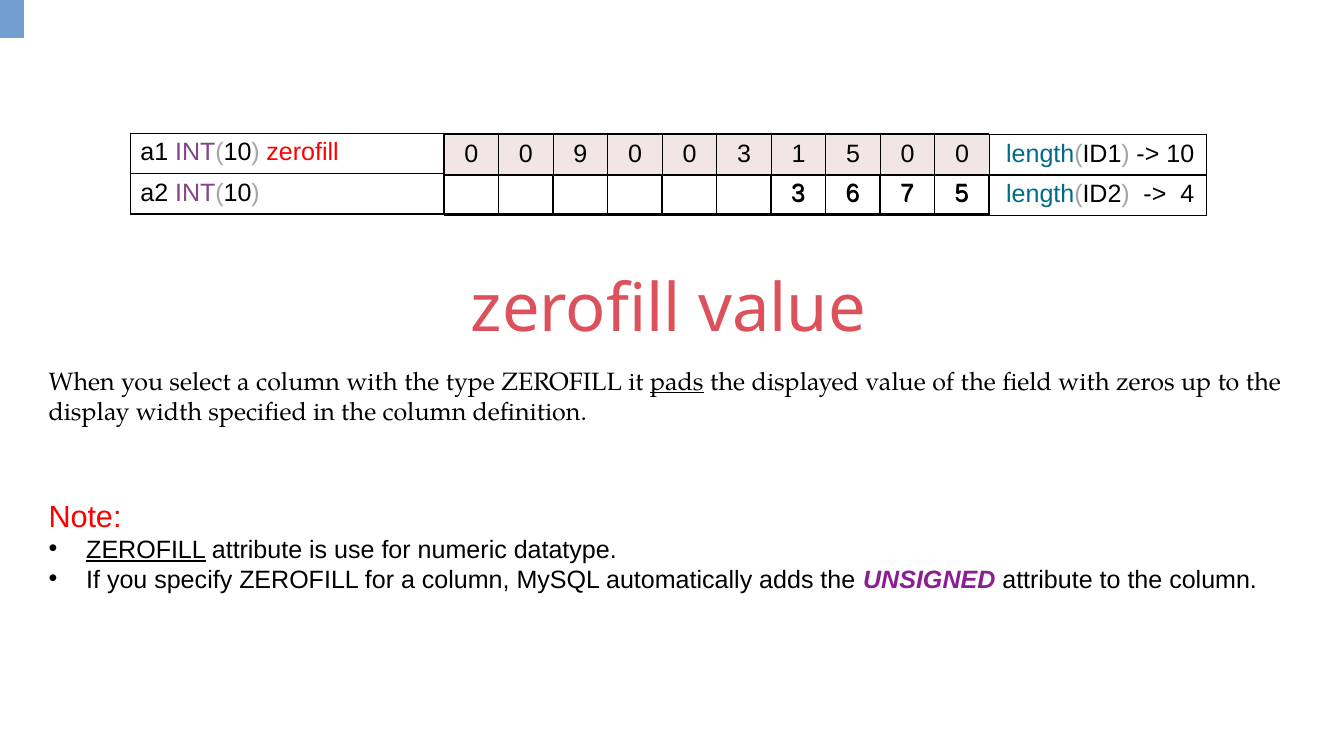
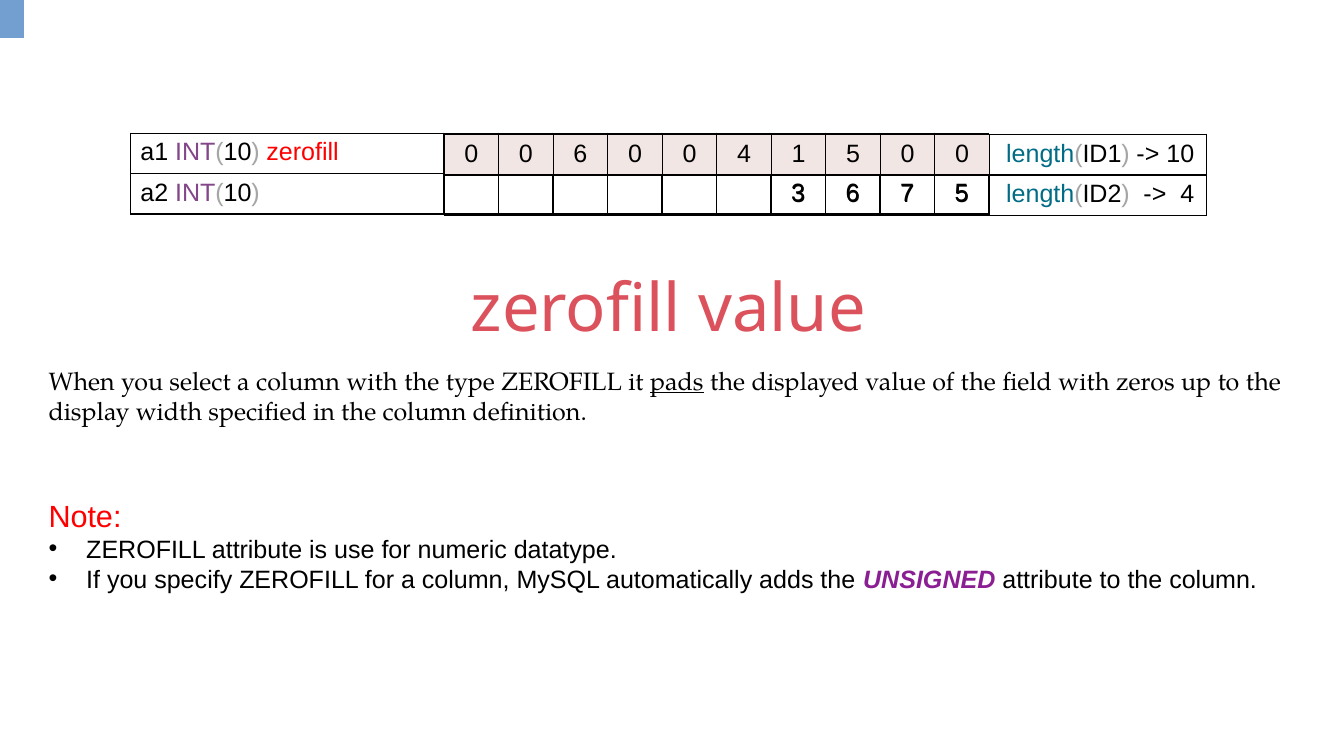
0 9: 9 -> 6
0 3: 3 -> 4
ZEROFILL at (146, 550) underline: present -> none
